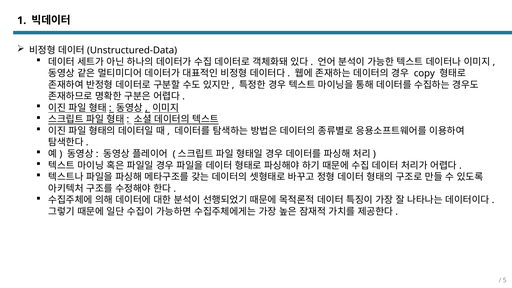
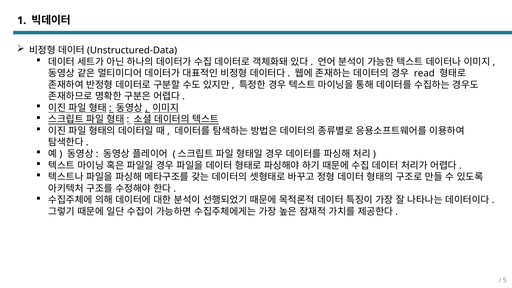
copy: copy -> read
